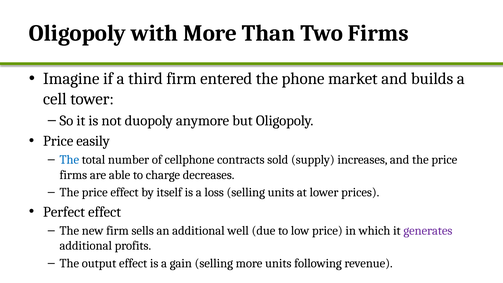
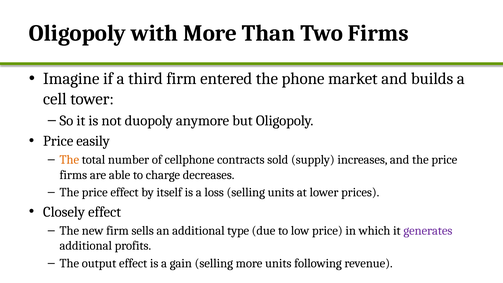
The at (69, 160) colour: blue -> orange
Perfect: Perfect -> Closely
well: well -> type
